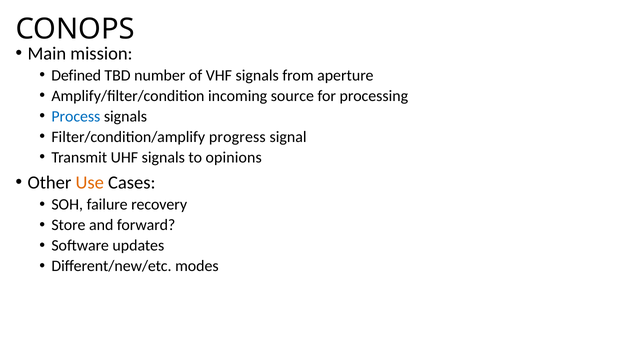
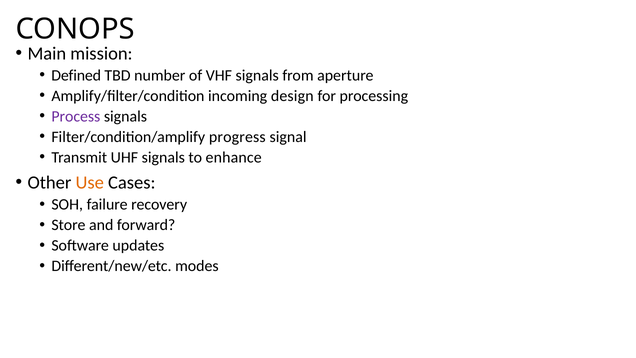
source: source -> design
Process colour: blue -> purple
opinions: opinions -> enhance
